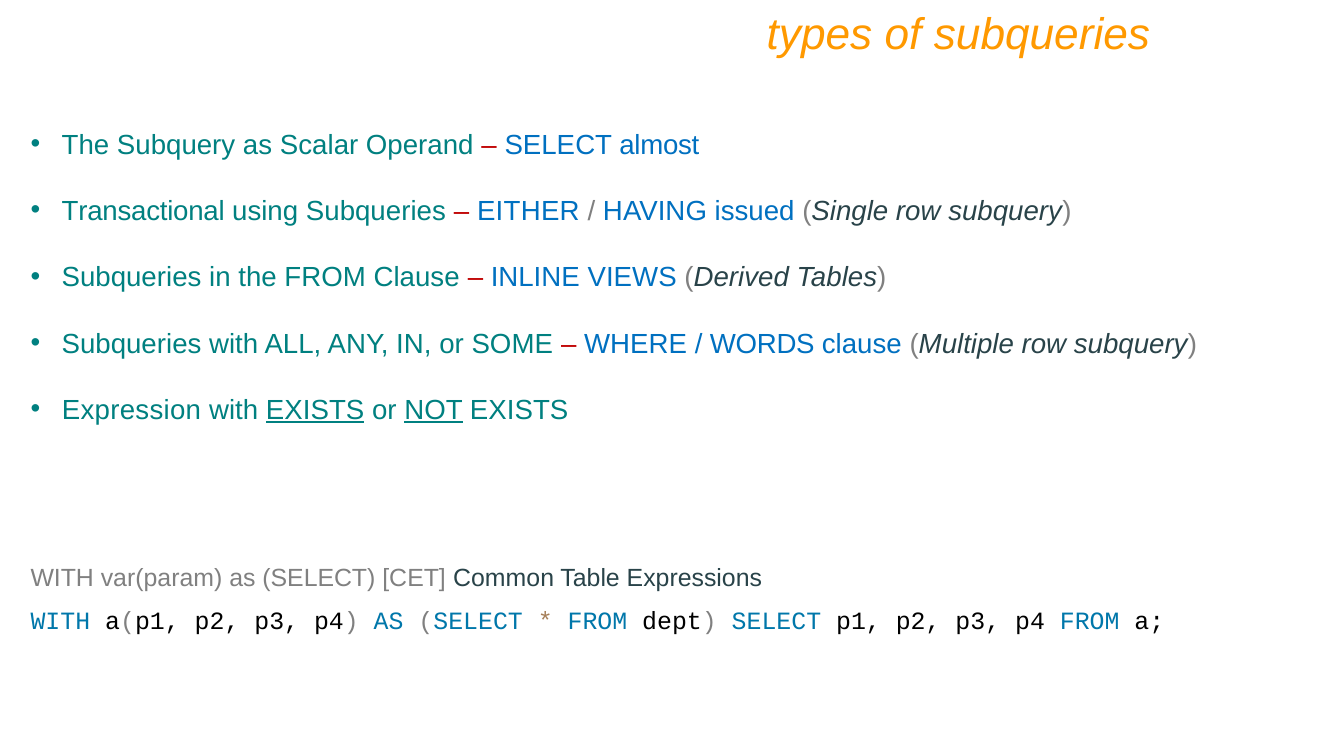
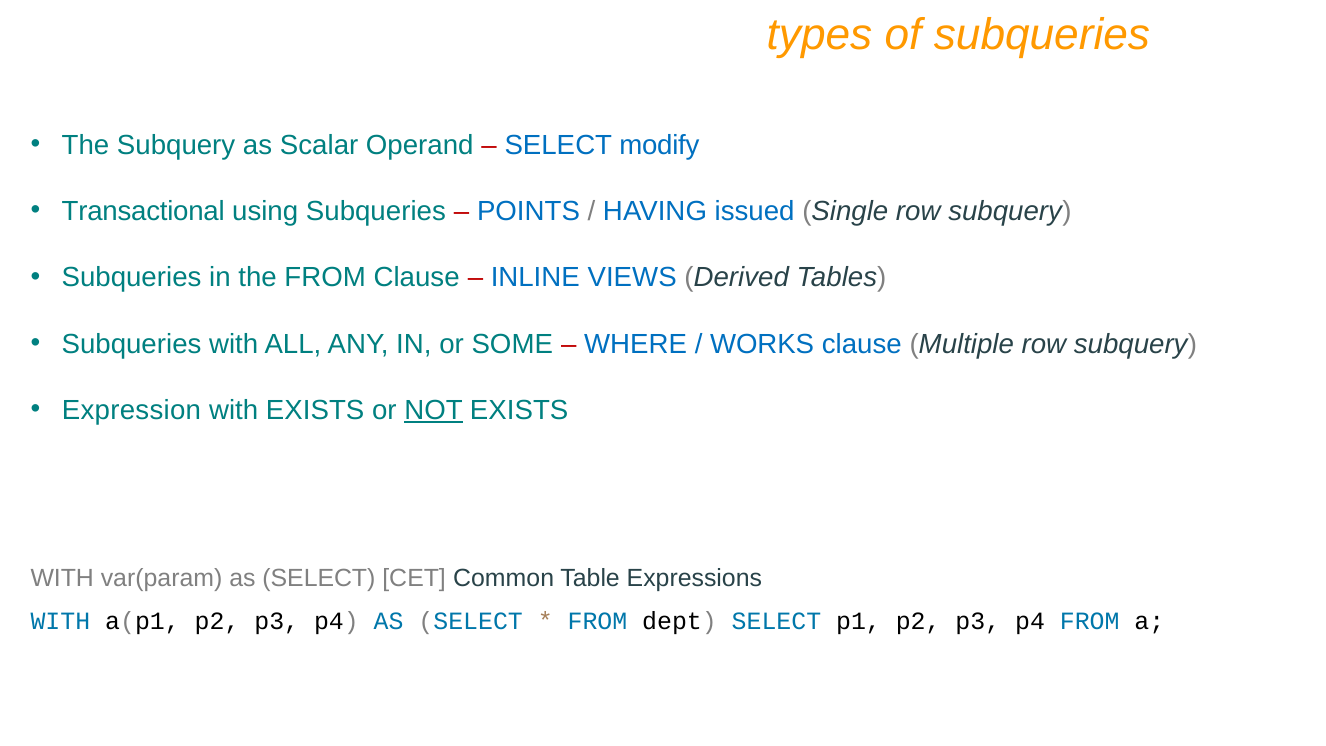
almost: almost -> modify
EITHER: EITHER -> POINTS
WORDS: WORDS -> WORKS
EXISTS at (315, 410) underline: present -> none
